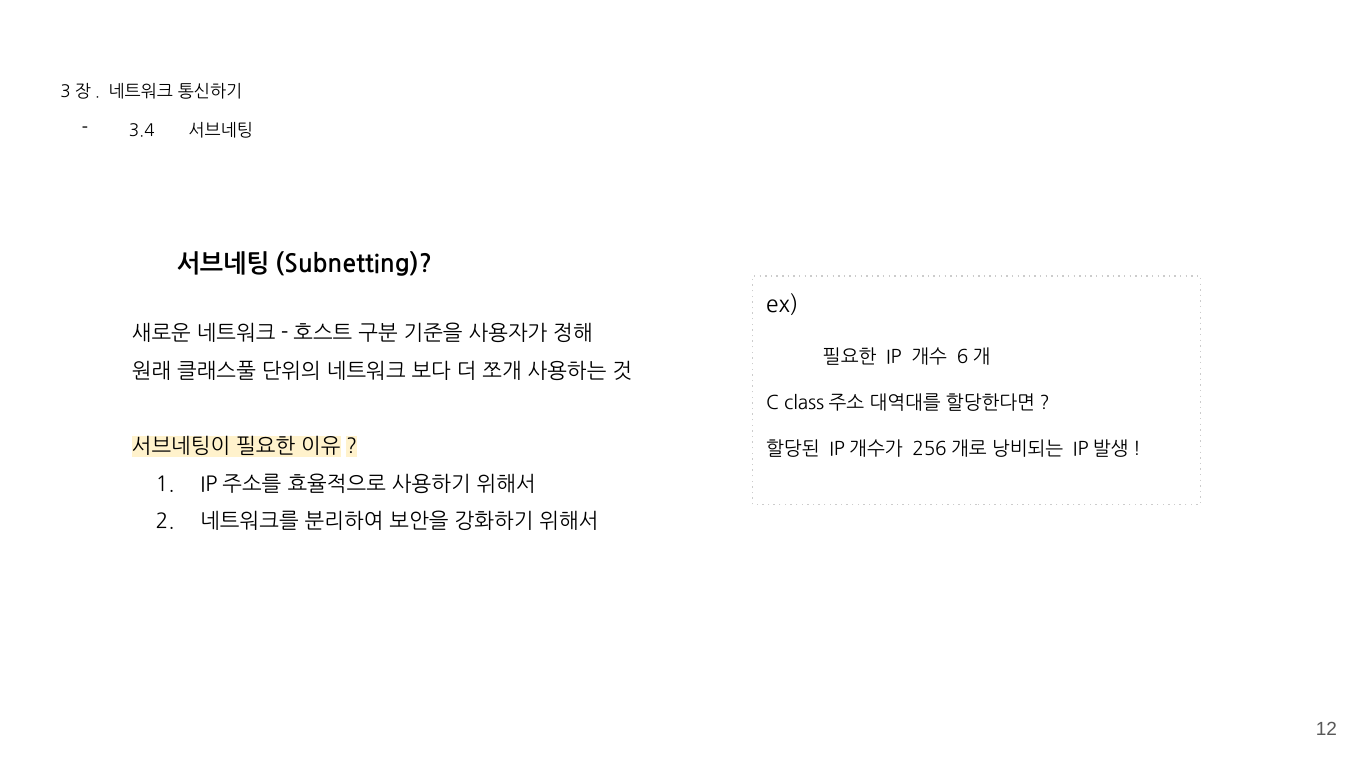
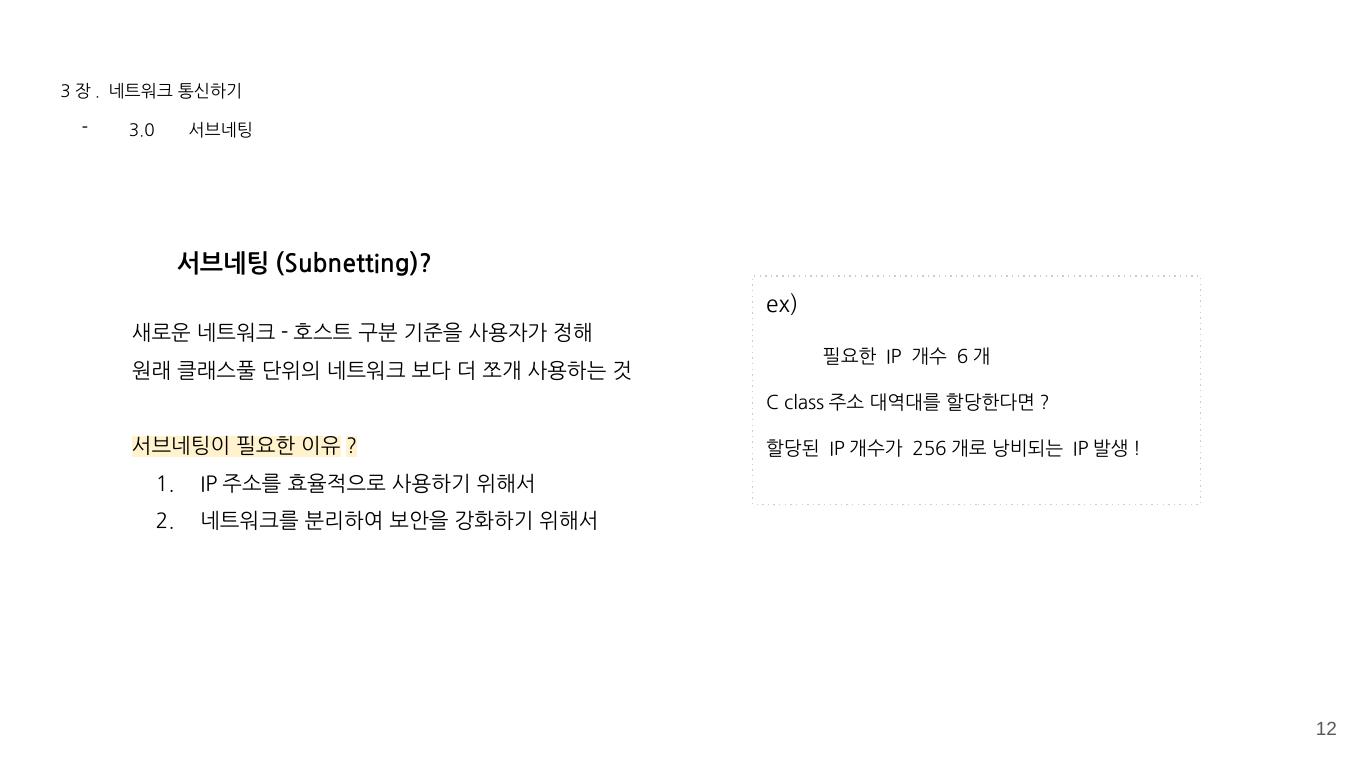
3.4: 3.4 -> 3.0
